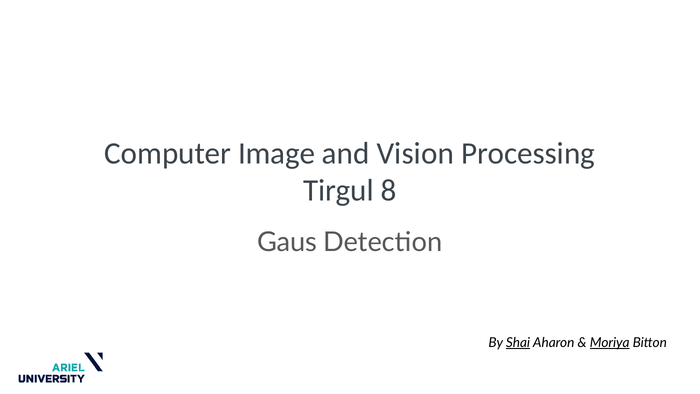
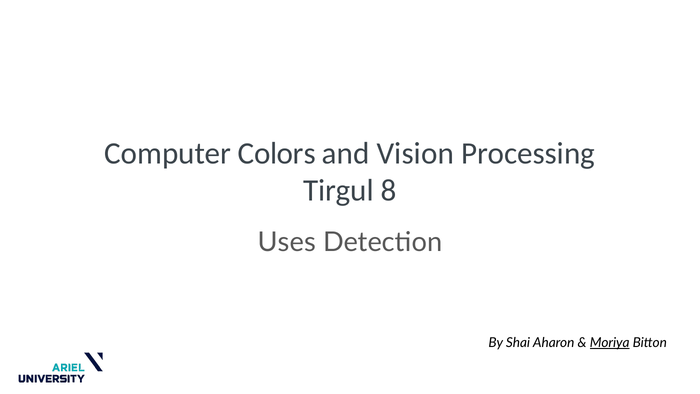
Image: Image -> Colors
Gaus: Gaus -> Uses
Shai underline: present -> none
